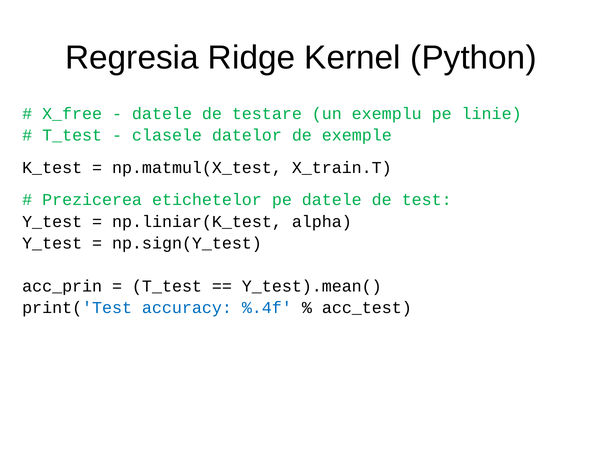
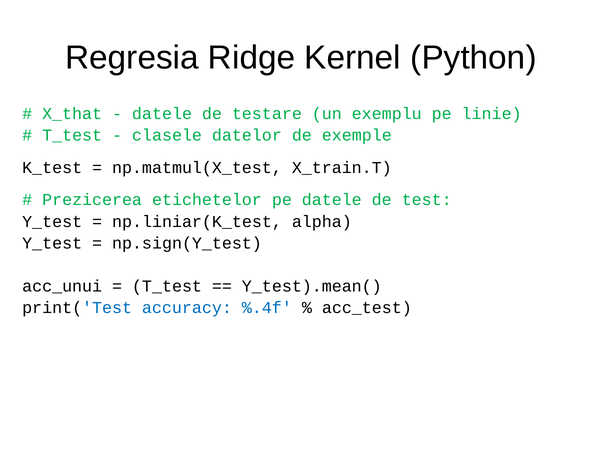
X_free: X_free -> X_that
acc_prin: acc_prin -> acc_unui
